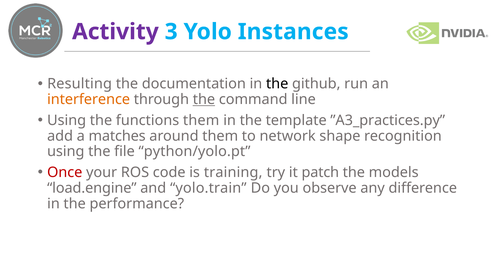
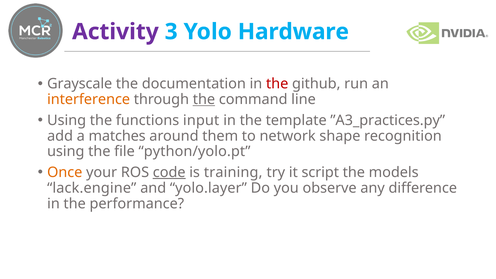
Instances: Instances -> Hardware
Resulting: Resulting -> Grayscale
the at (277, 84) colour: black -> red
functions them: them -> input
Once colour: red -> orange
code underline: none -> present
patch: patch -> script
load.engine: load.engine -> lack.engine
yolo.train: yolo.train -> yolo.layer
